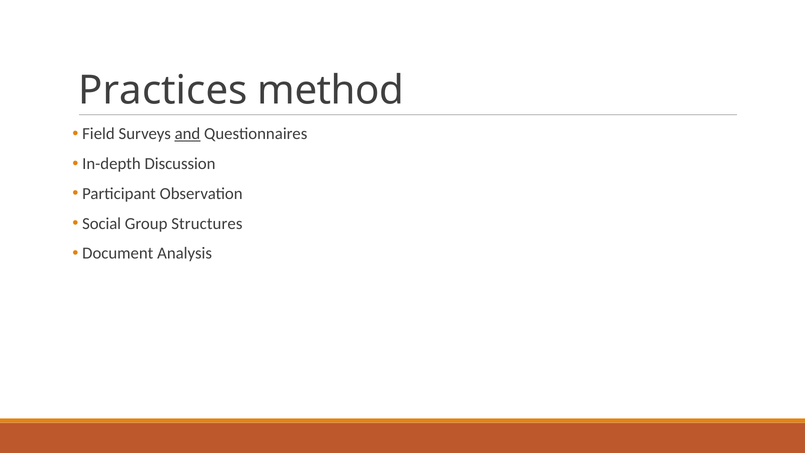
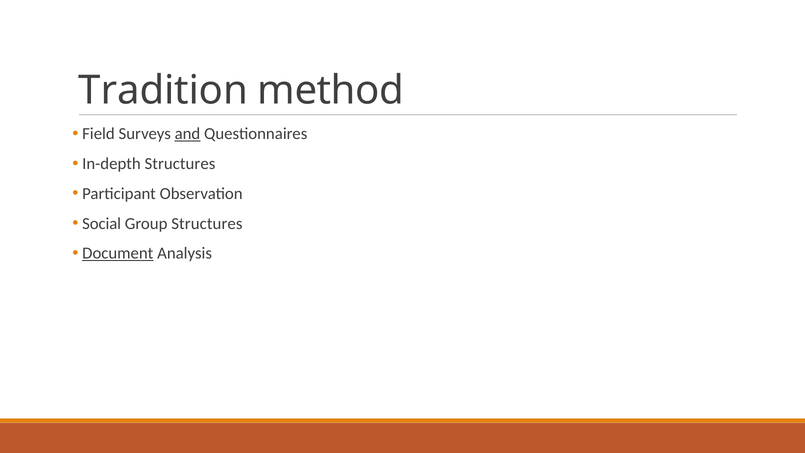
Practices: Practices -> Tradition
In-depth Discussion: Discussion -> Structures
Document underline: none -> present
